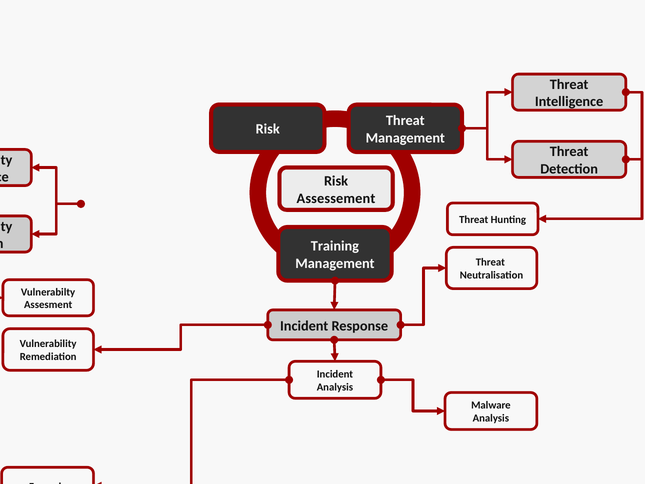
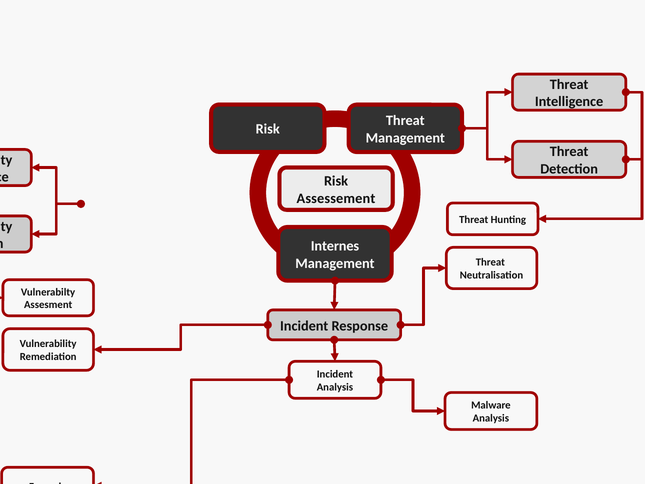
Training: Training -> Internes
